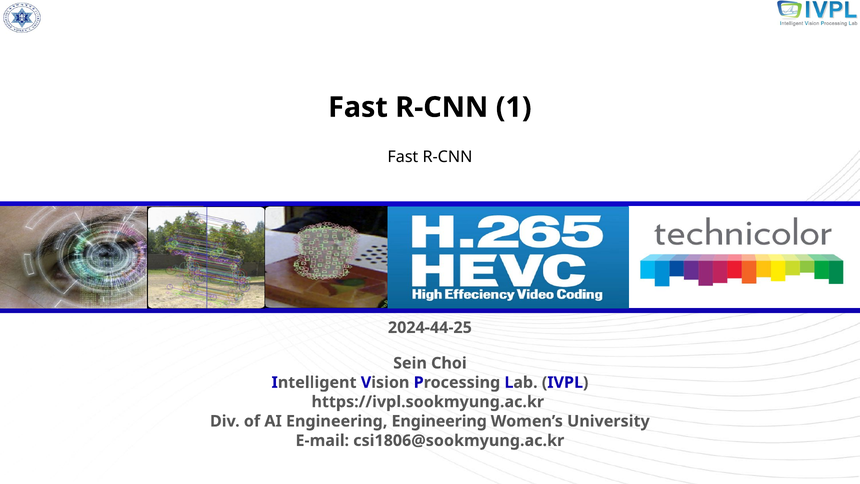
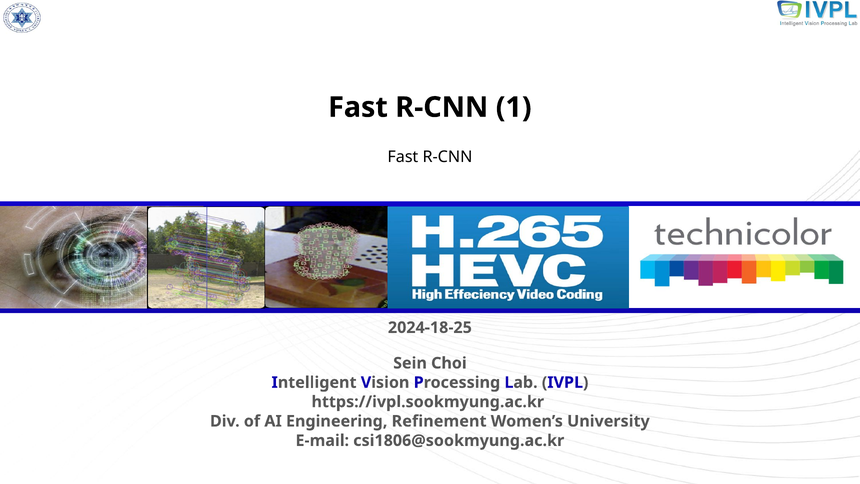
2024-44-25: 2024-44-25 -> 2024-18-25
Engineering Engineering: Engineering -> Refinement
